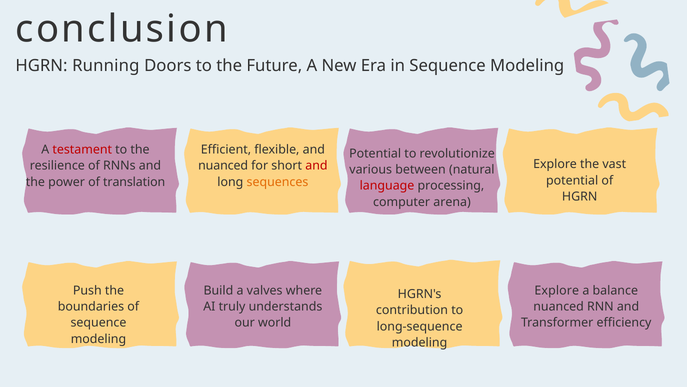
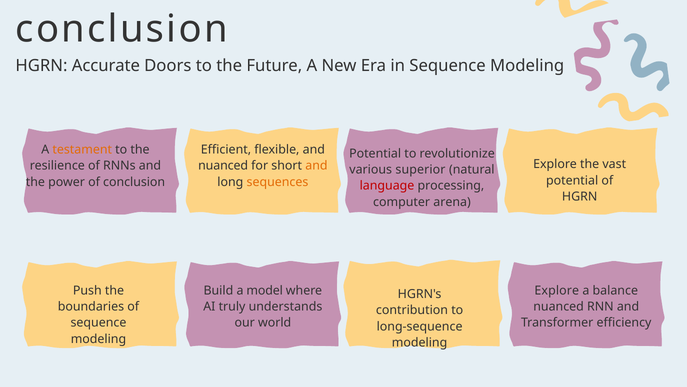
Running: Running -> Accurate
testament colour: red -> orange
and at (316, 166) colour: red -> orange
between: between -> superior
of translation: translation -> conclusion
valves: valves -> model
